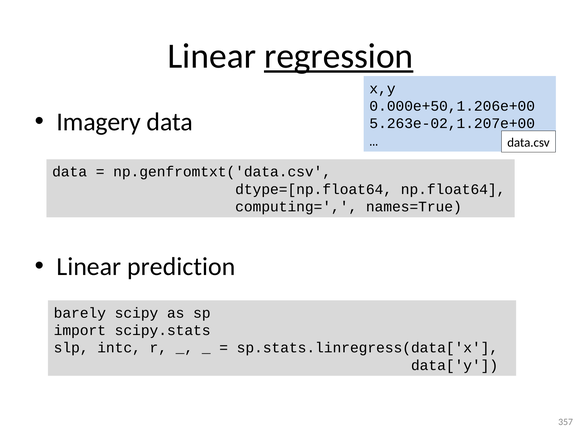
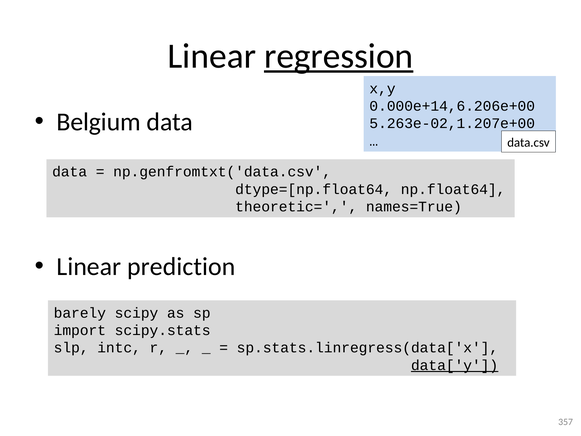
0.000e+50,1.206e+00: 0.000e+50,1.206e+00 -> 0.000e+14,6.206e+00
Imagery: Imagery -> Belgium
computing=: computing= -> theoretic=
data['y underline: none -> present
